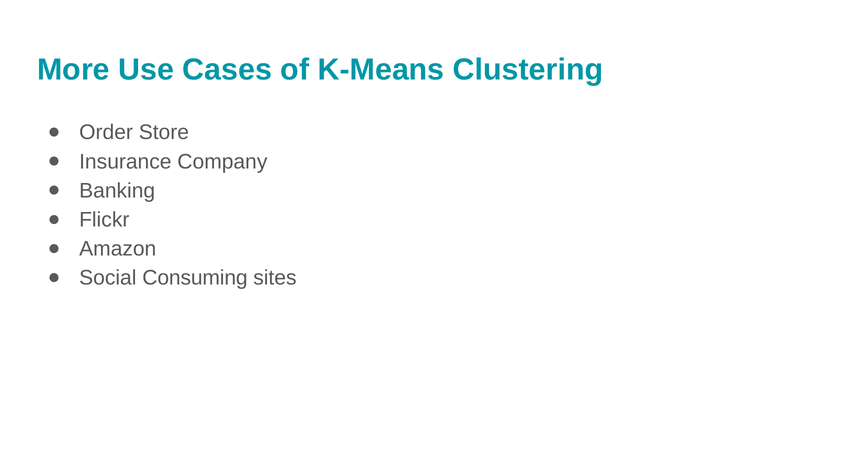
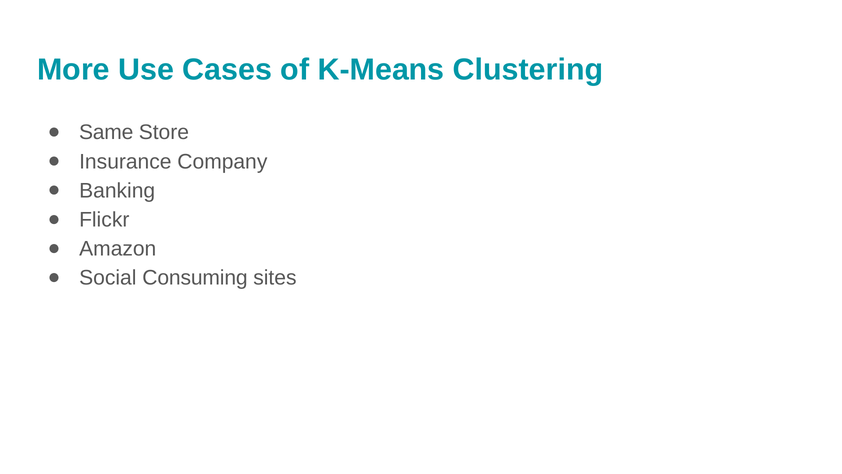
Order: Order -> Same
